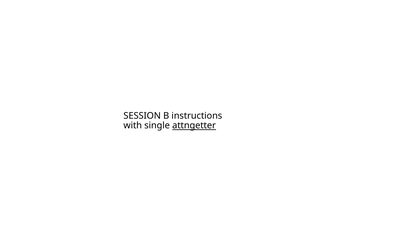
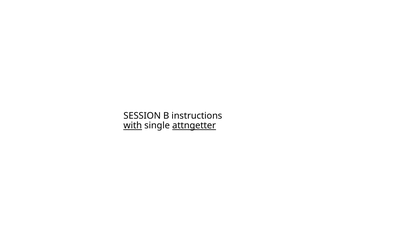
with underline: none -> present
